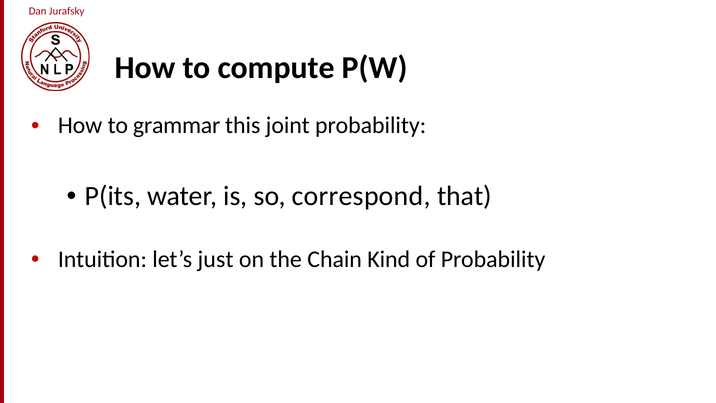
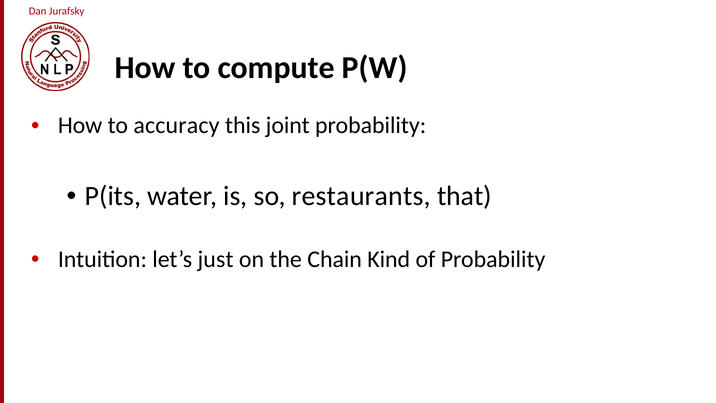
grammar: grammar -> accuracy
correspond: correspond -> restaurants
